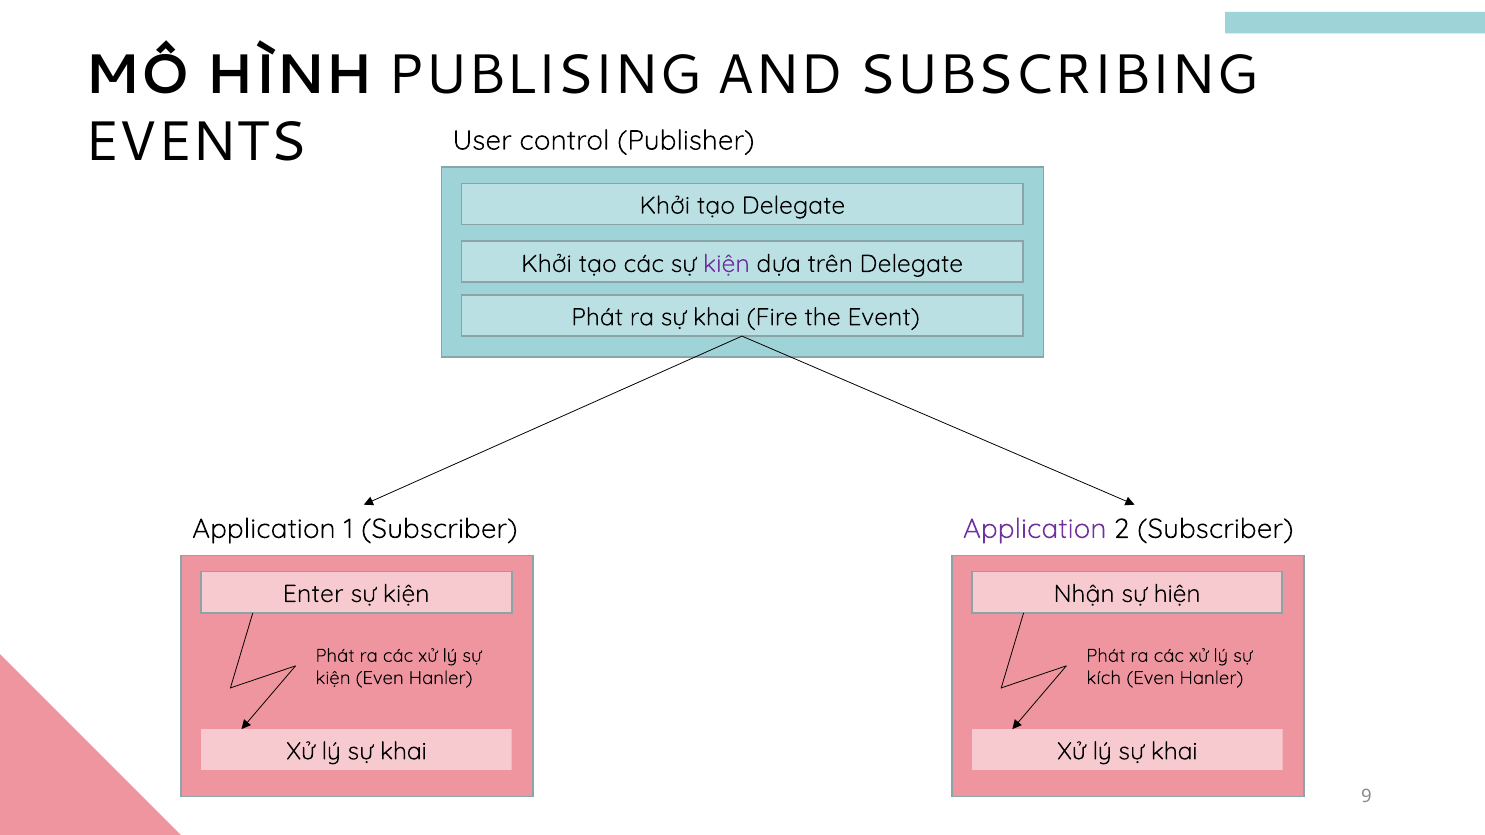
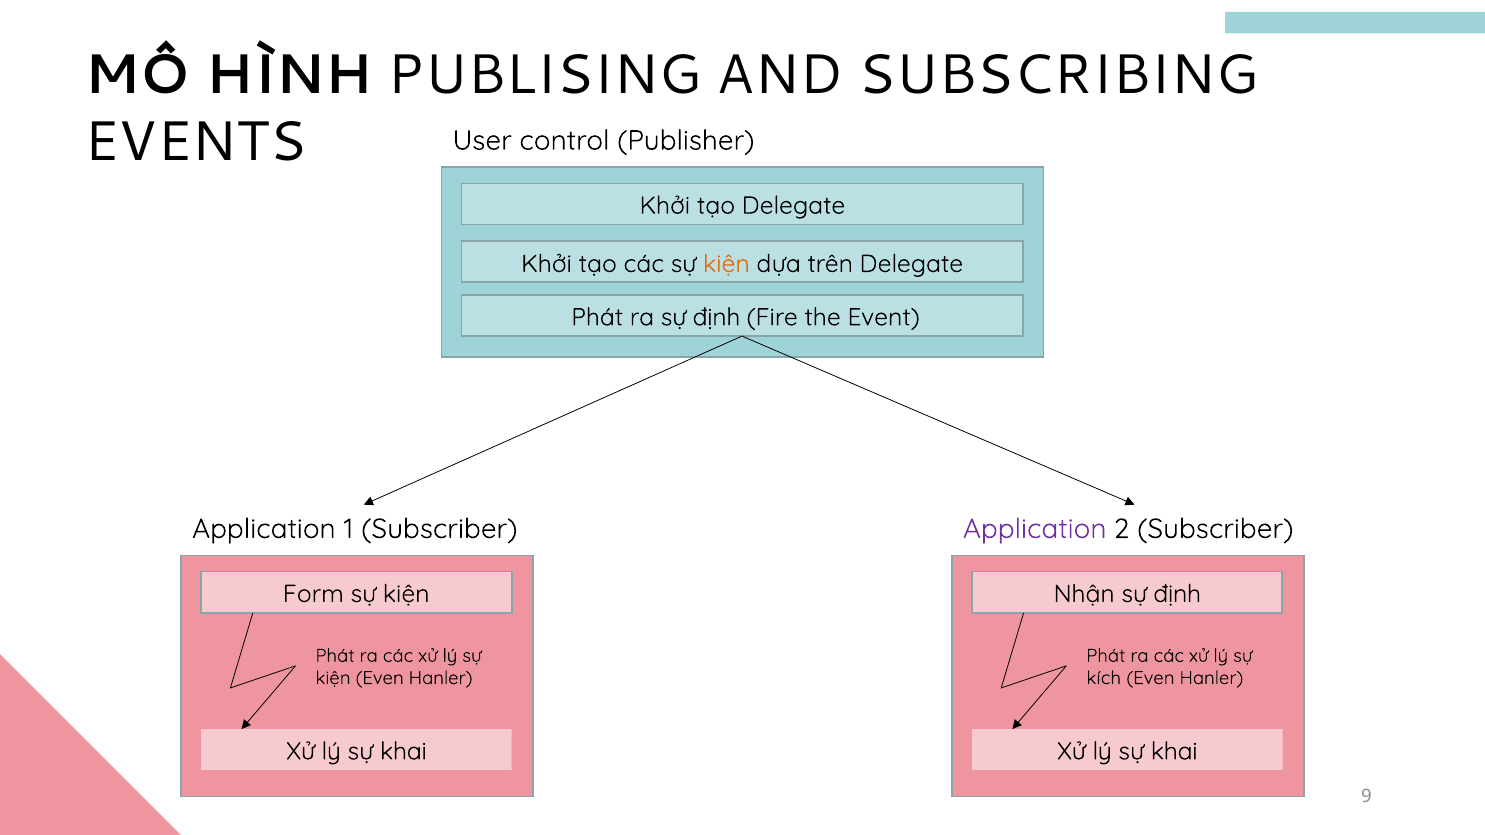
kiện at (726, 264) colour: purple -> orange
ra sự khai: khai -> định
Enter: Enter -> Form
Nhận sự hiện: hiện -> định
